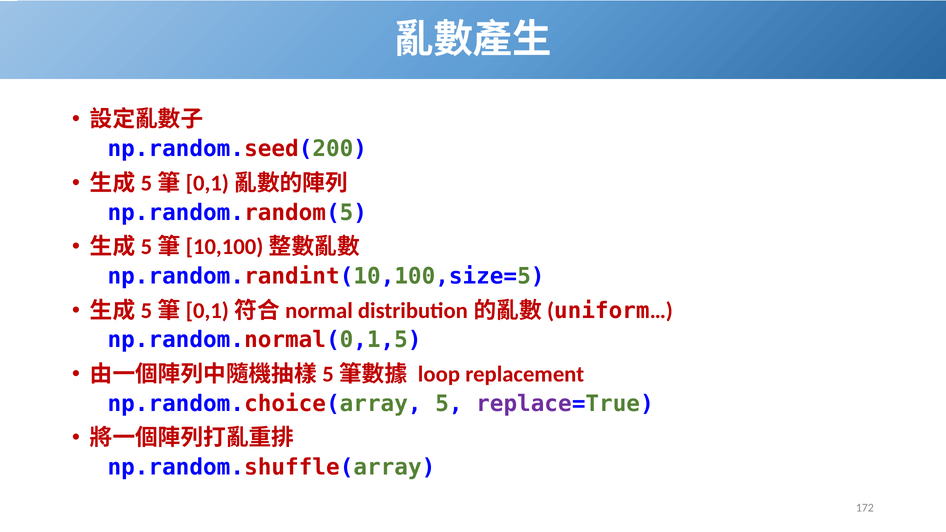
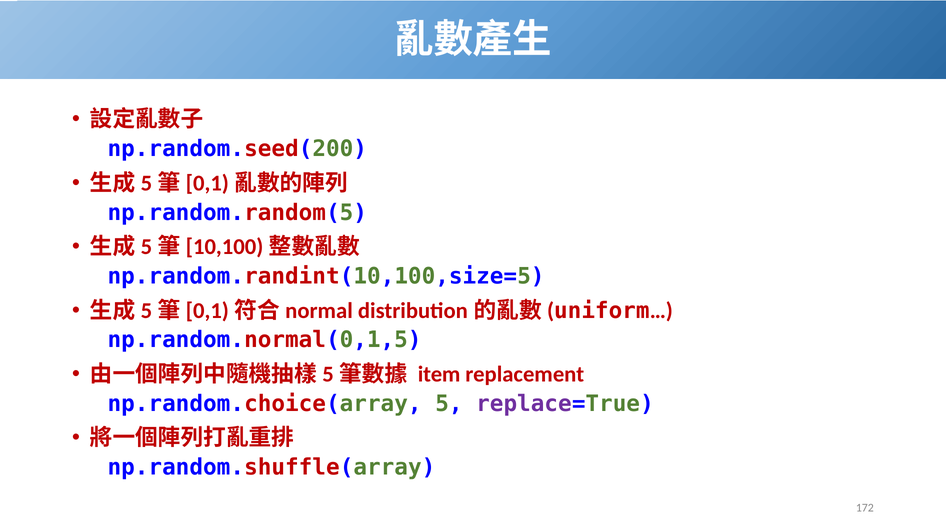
loop: loop -> item
